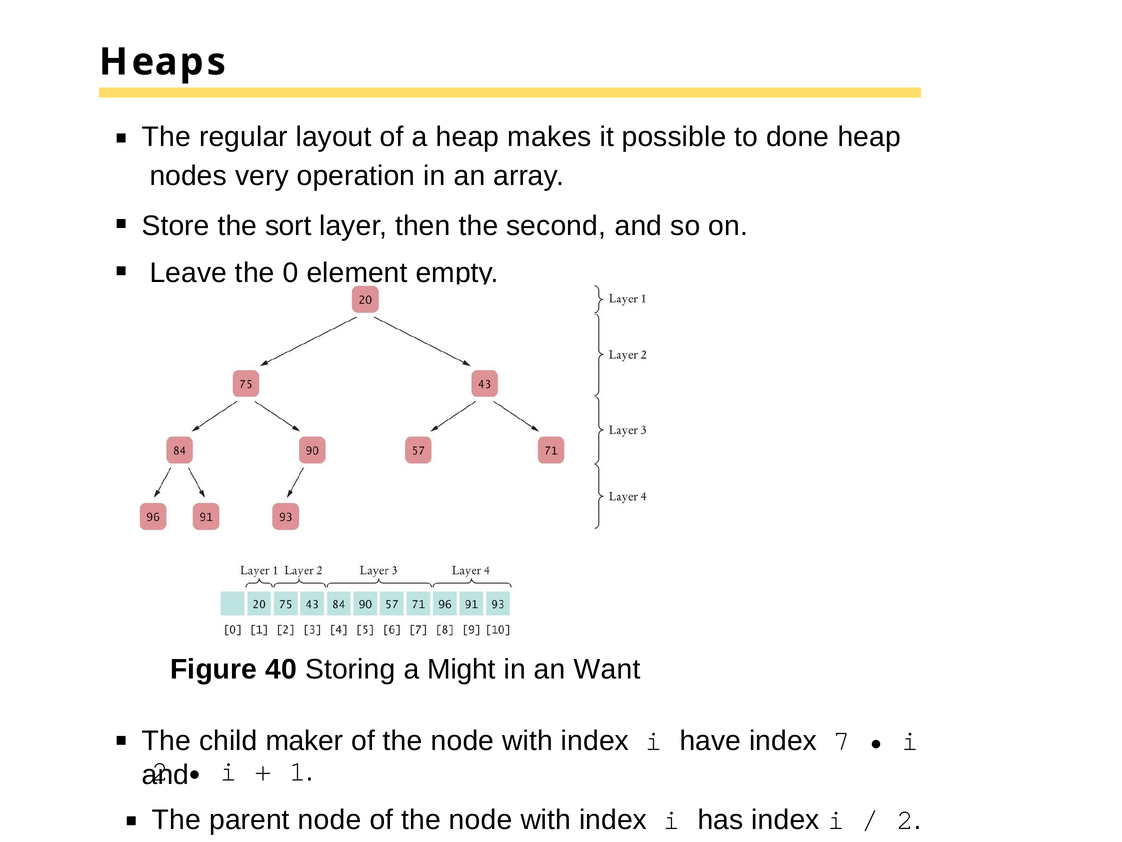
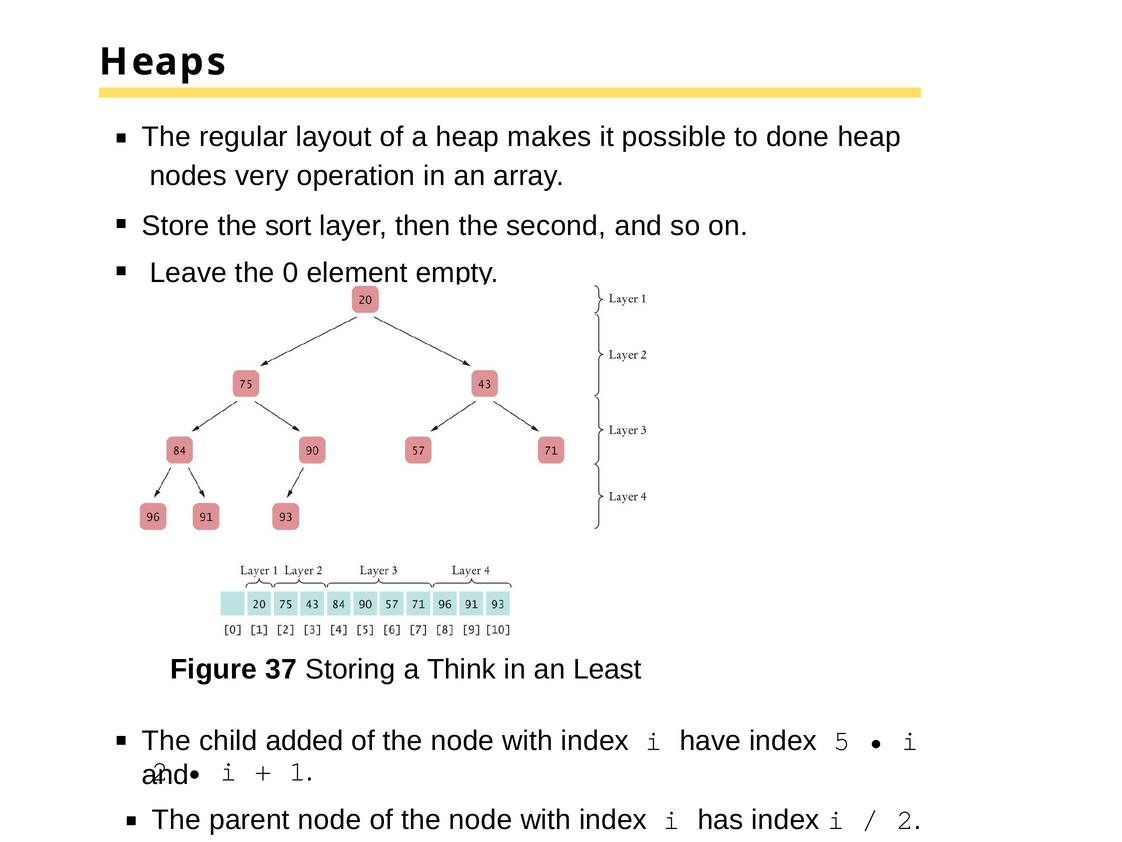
40: 40 -> 37
Might: Might -> Think
Want: Want -> Least
maker: maker -> added
7: 7 -> 5
